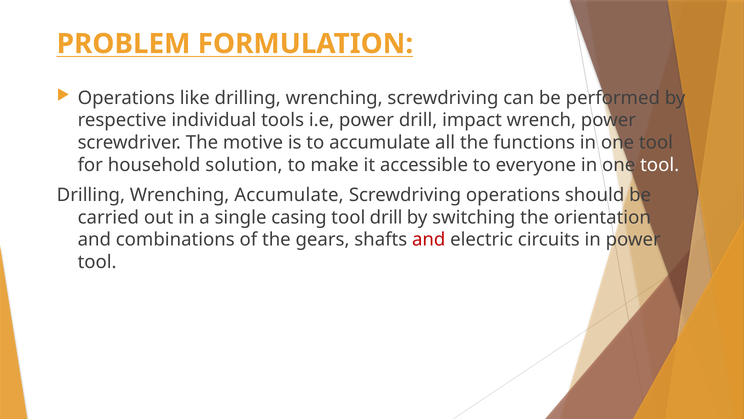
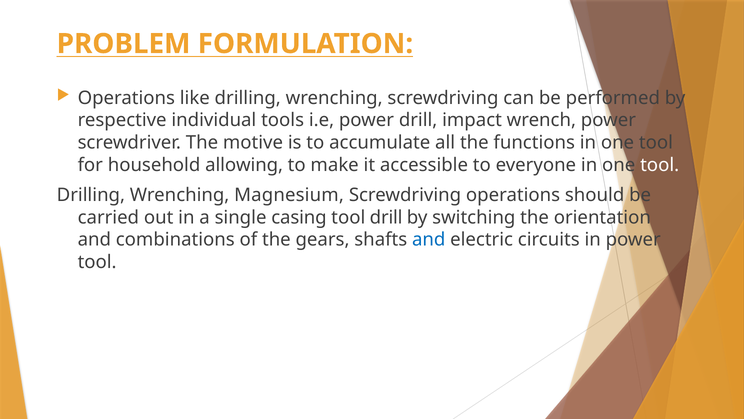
solution: solution -> allowing
Wrenching Accumulate: Accumulate -> Magnesium
and at (429, 240) colour: red -> blue
